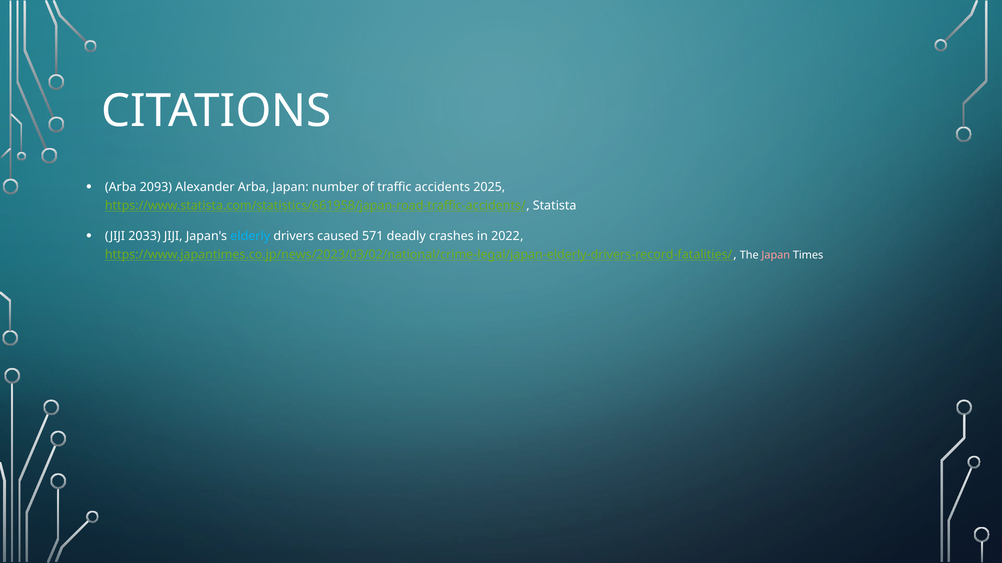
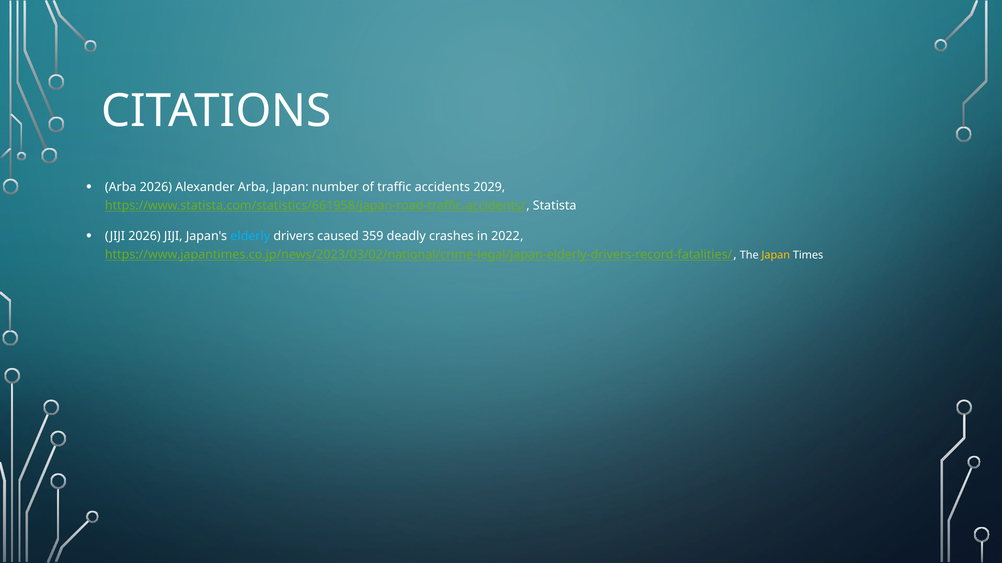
Arba 2093: 2093 -> 2026
2025: 2025 -> 2029
JIJI 2033: 2033 -> 2026
571: 571 -> 359
Japan at (776, 255) colour: pink -> yellow
